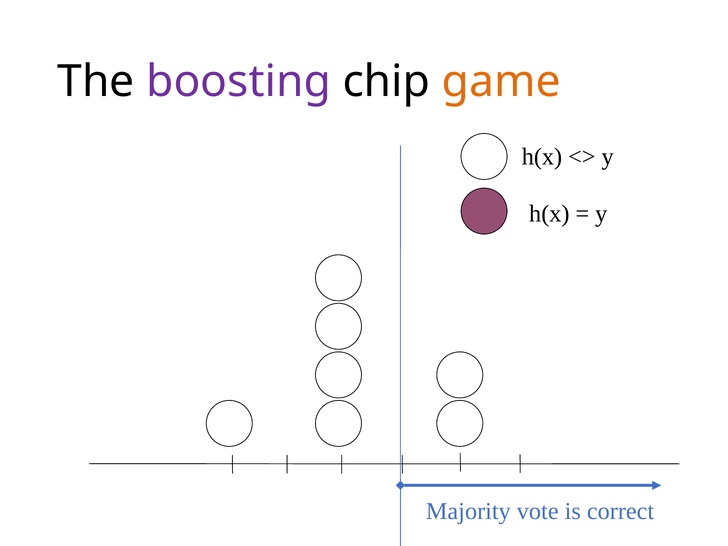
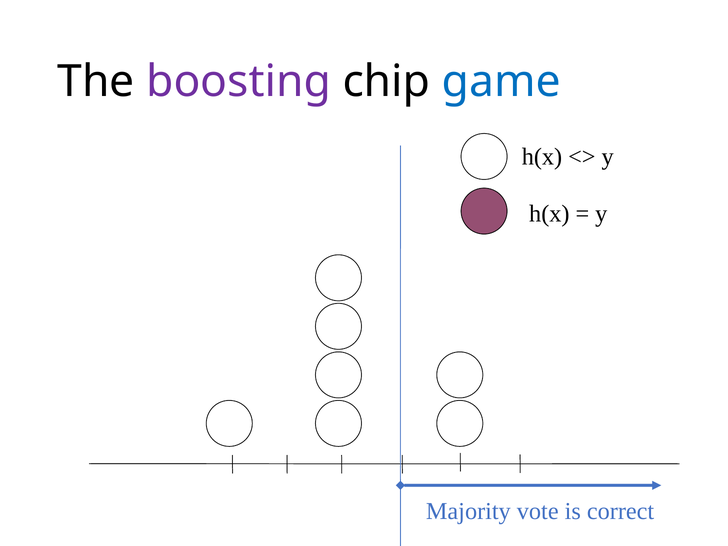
game colour: orange -> blue
